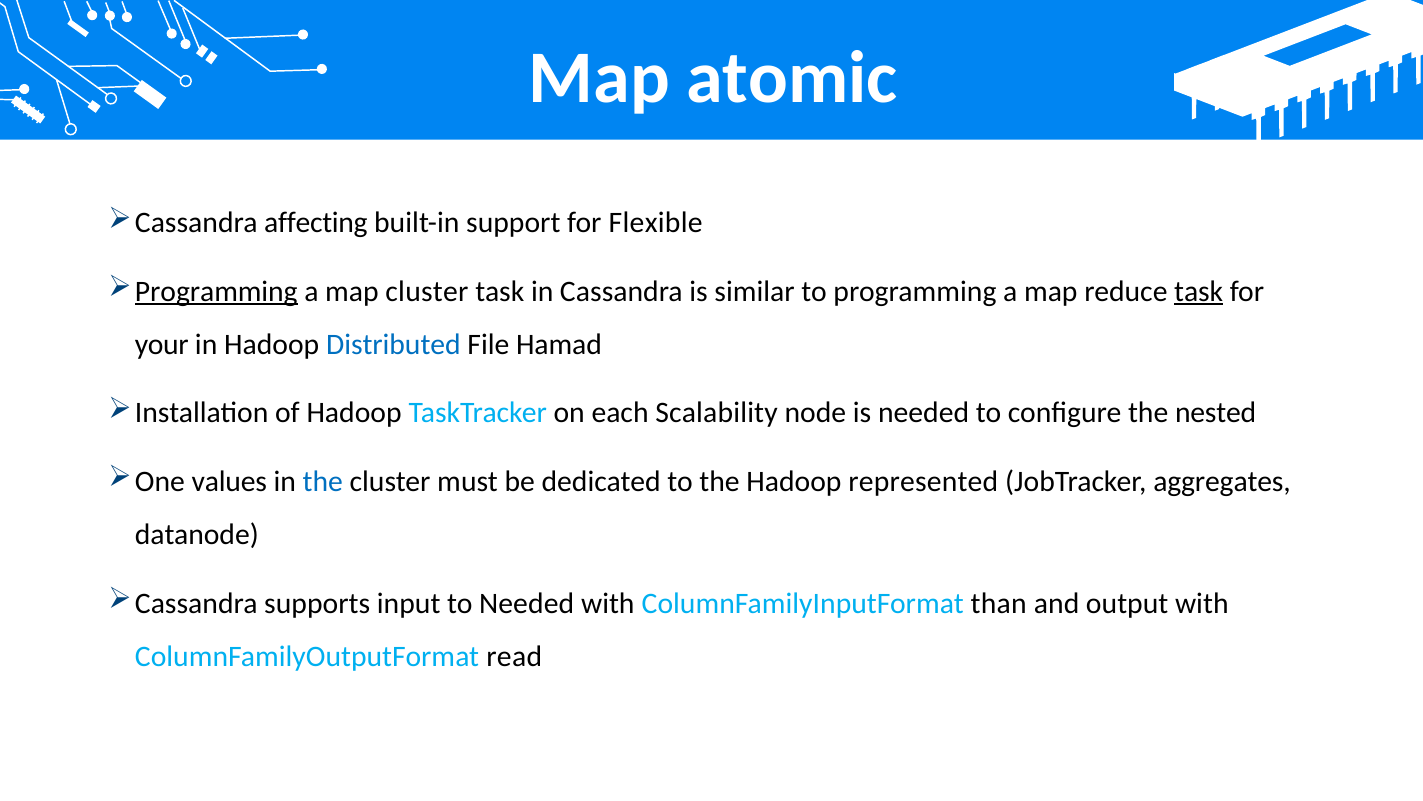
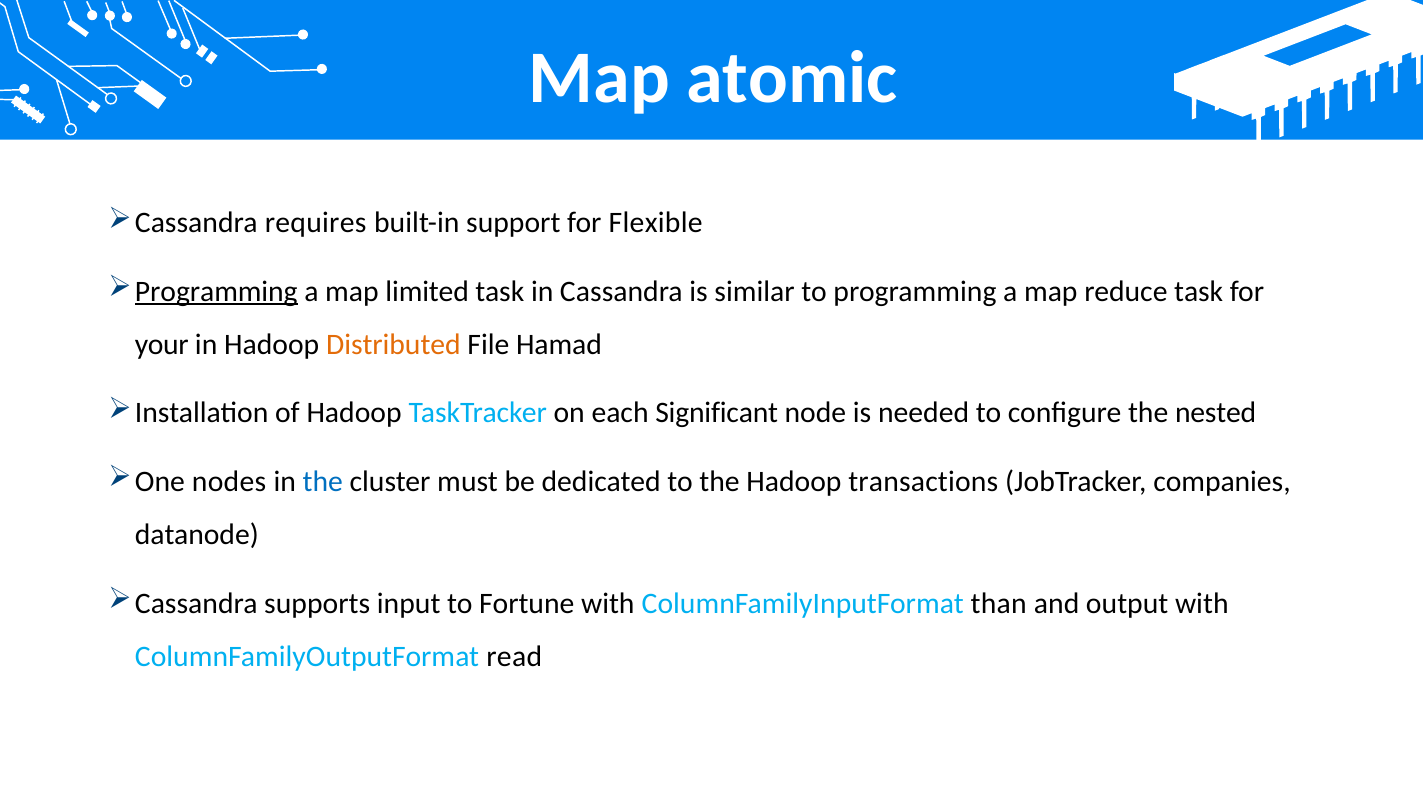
affecting: affecting -> requires
map cluster: cluster -> limited
task at (1199, 291) underline: present -> none
Distributed colour: blue -> orange
Scalability: Scalability -> Significant
values: values -> nodes
represented: represented -> transactions
aggregates: aggregates -> companies
to Needed: Needed -> Fortune
